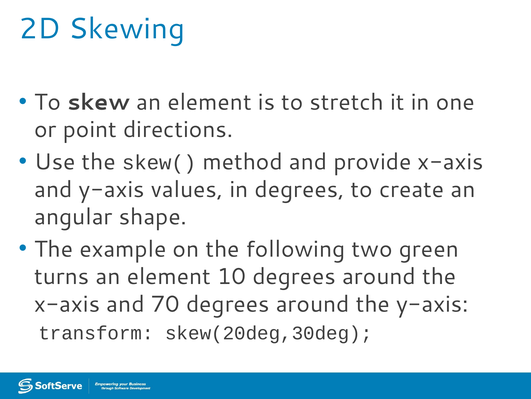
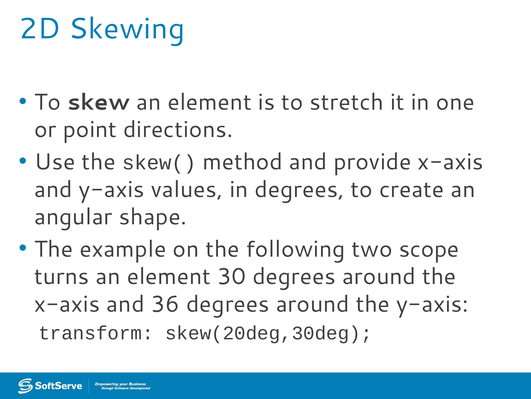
green: green -> scope
10: 10 -> 30
70: 70 -> 36
